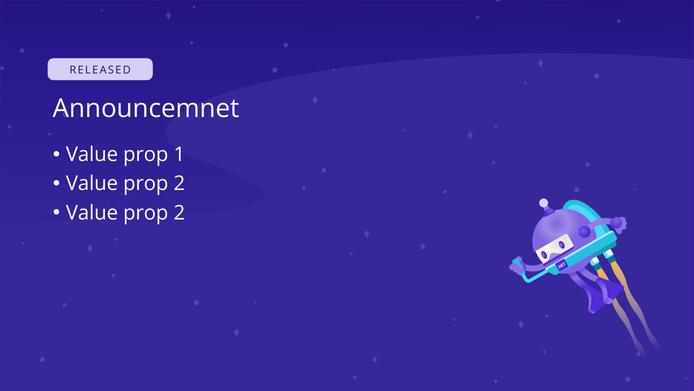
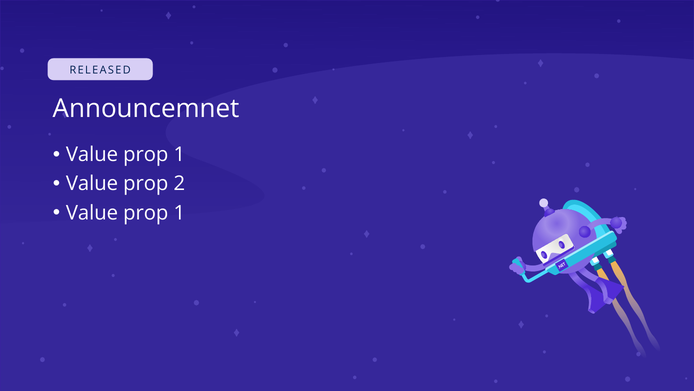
2 at (179, 213): 2 -> 1
